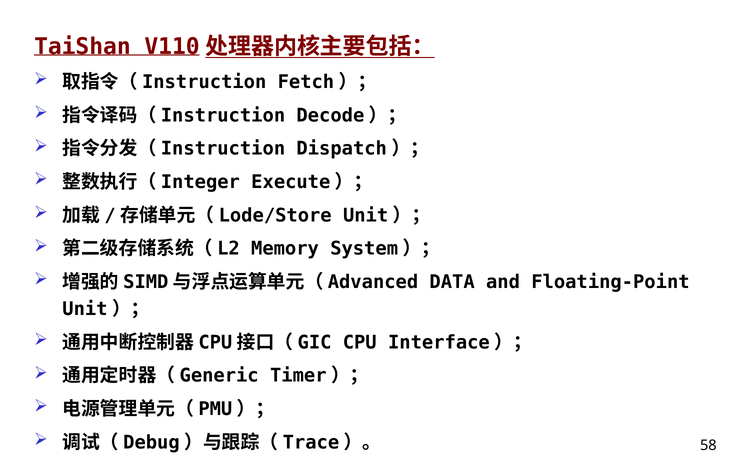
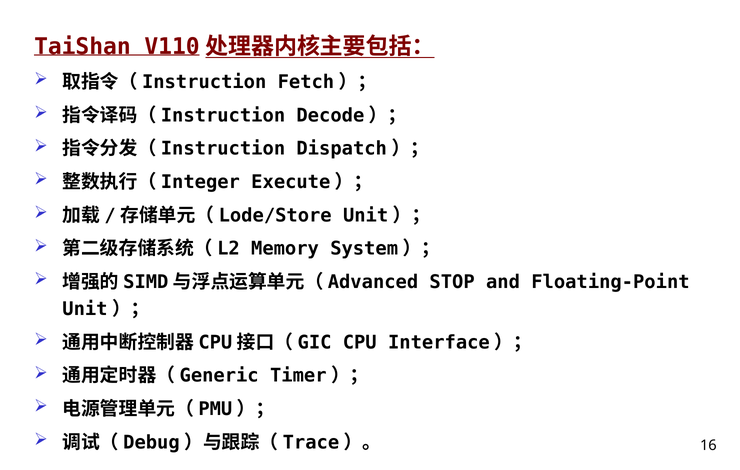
DATA: DATA -> STOP
58: 58 -> 16
